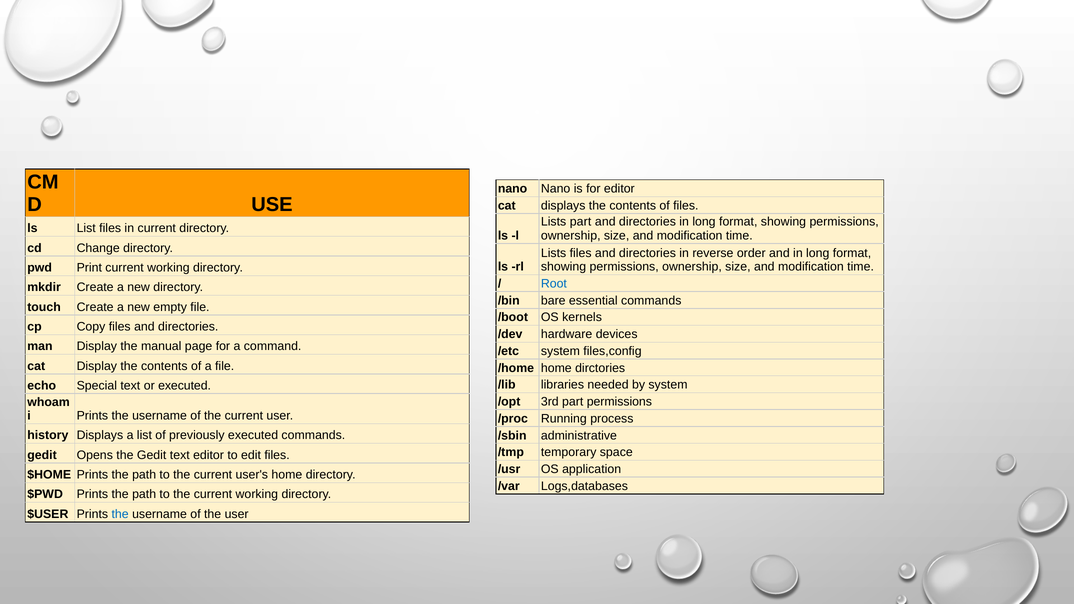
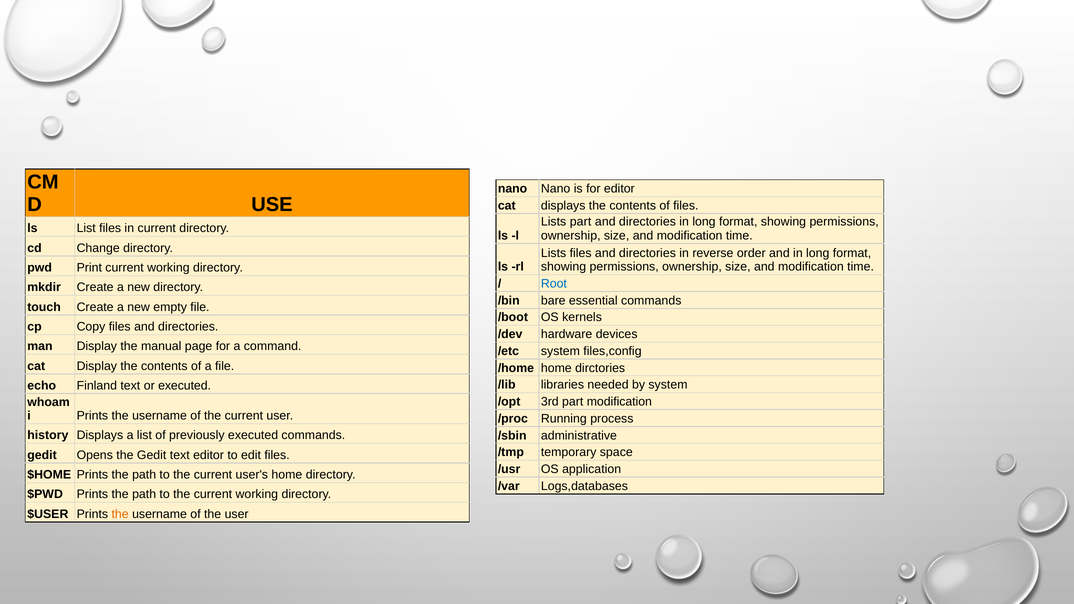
Special: Special -> Finland
part permissions: permissions -> modification
the at (120, 514) colour: blue -> orange
